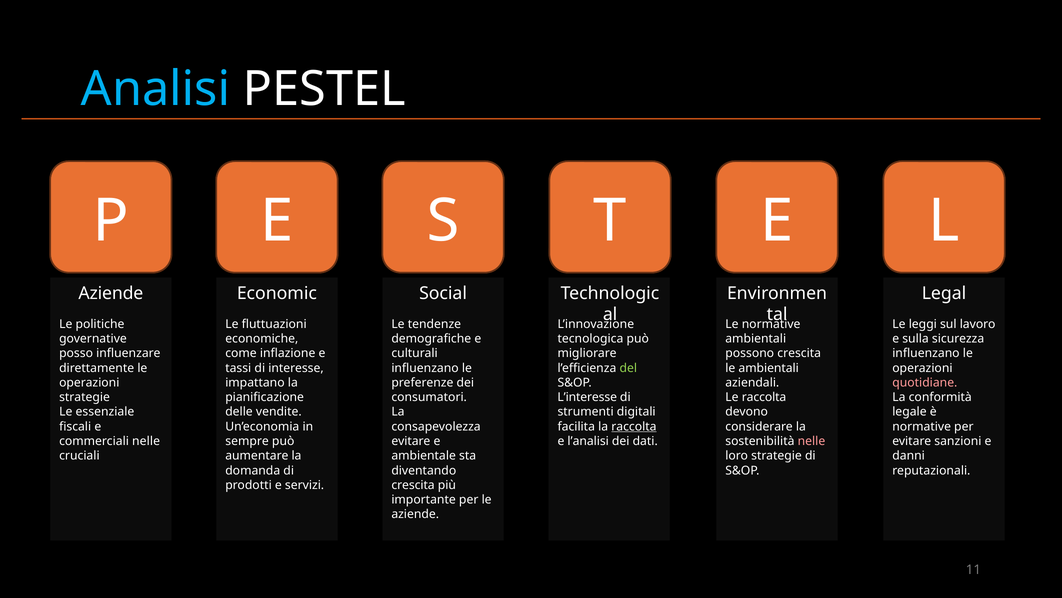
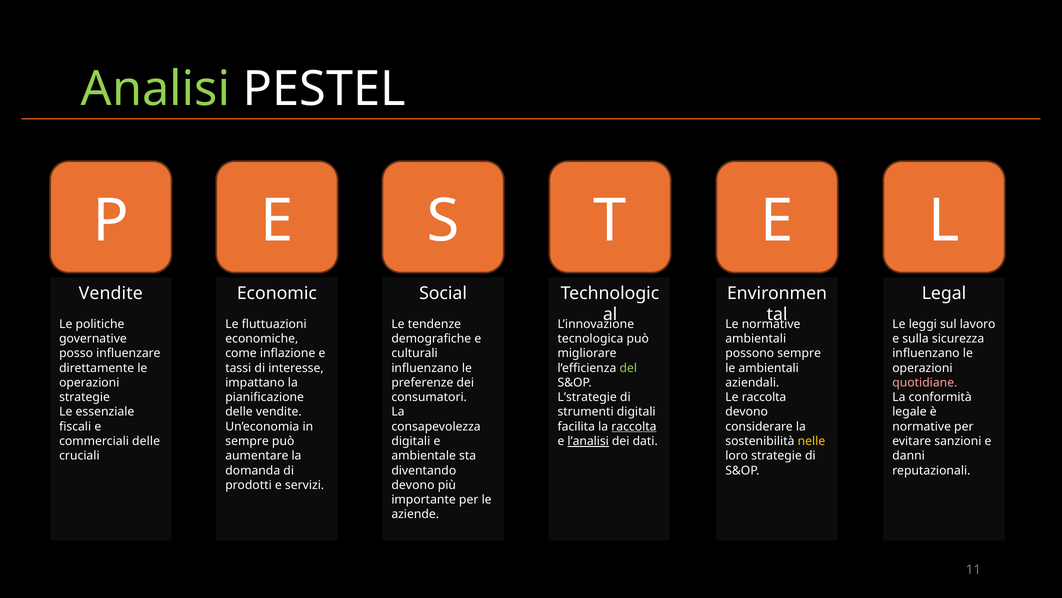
Analisi colour: light blue -> light green
Aziende at (111, 293): Aziende -> Vendite
possono crescita: crescita -> sempre
L’interesse: L’interesse -> L’strategie
commerciali nelle: nelle -> delle
evitare at (411, 441): evitare -> digitali
l’analisi underline: none -> present
nelle at (811, 441) colour: pink -> yellow
crescita at (413, 485): crescita -> devono
